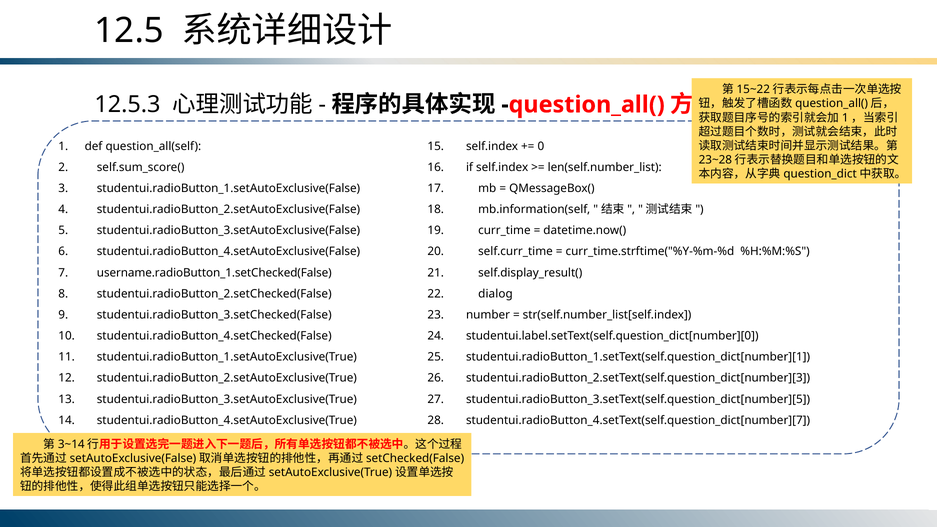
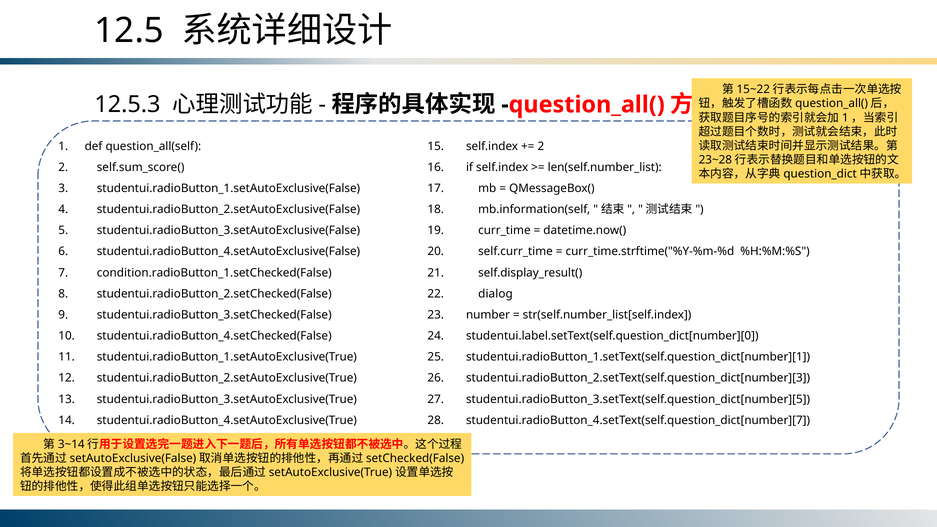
0 at (541, 146): 0 -> 2
username.radioButton_1.setChecked(False: username.radioButton_1.setChecked(False -> condition.radioButton_1.setChecked(False
